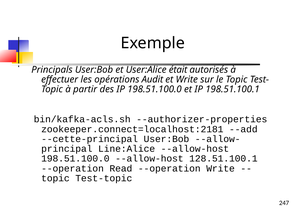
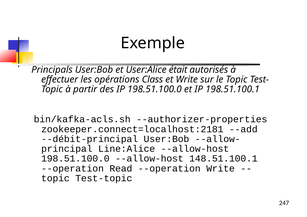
Audit: Audit -> Class
--cette-principal: --cette-principal -> --débit-principal
128.51.100.1: 128.51.100.1 -> 148.51.100.1
